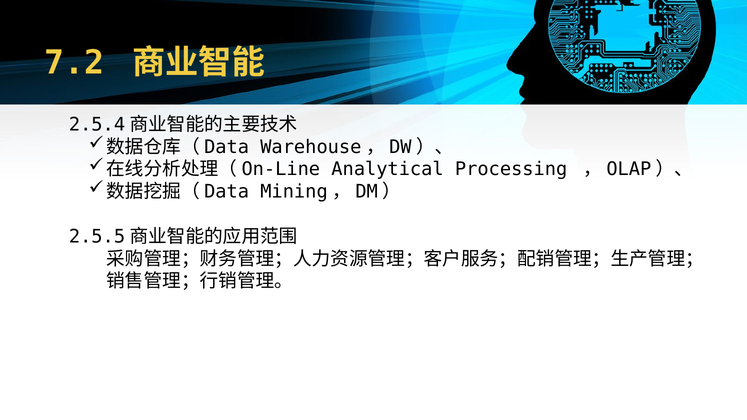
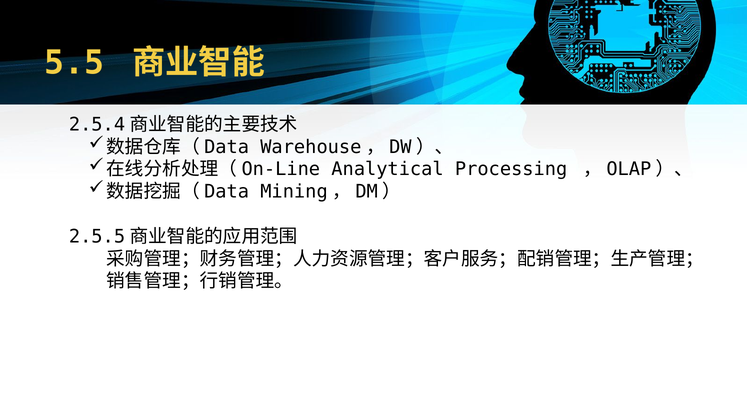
7.2: 7.2 -> 5.5
